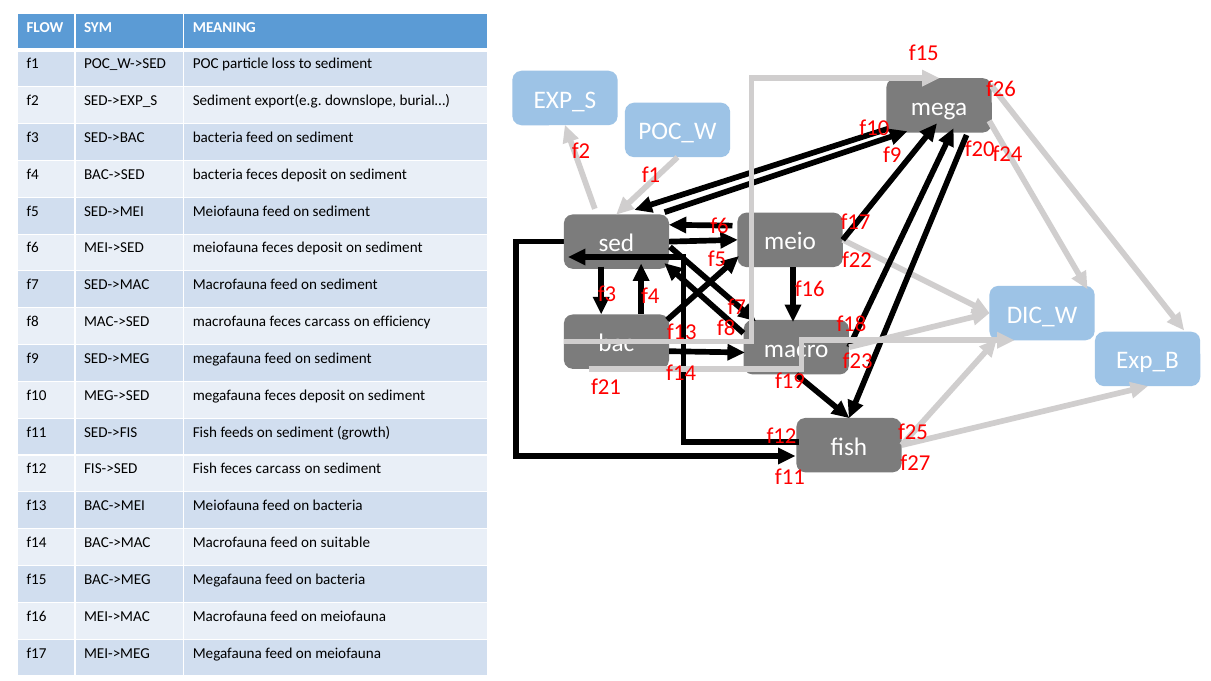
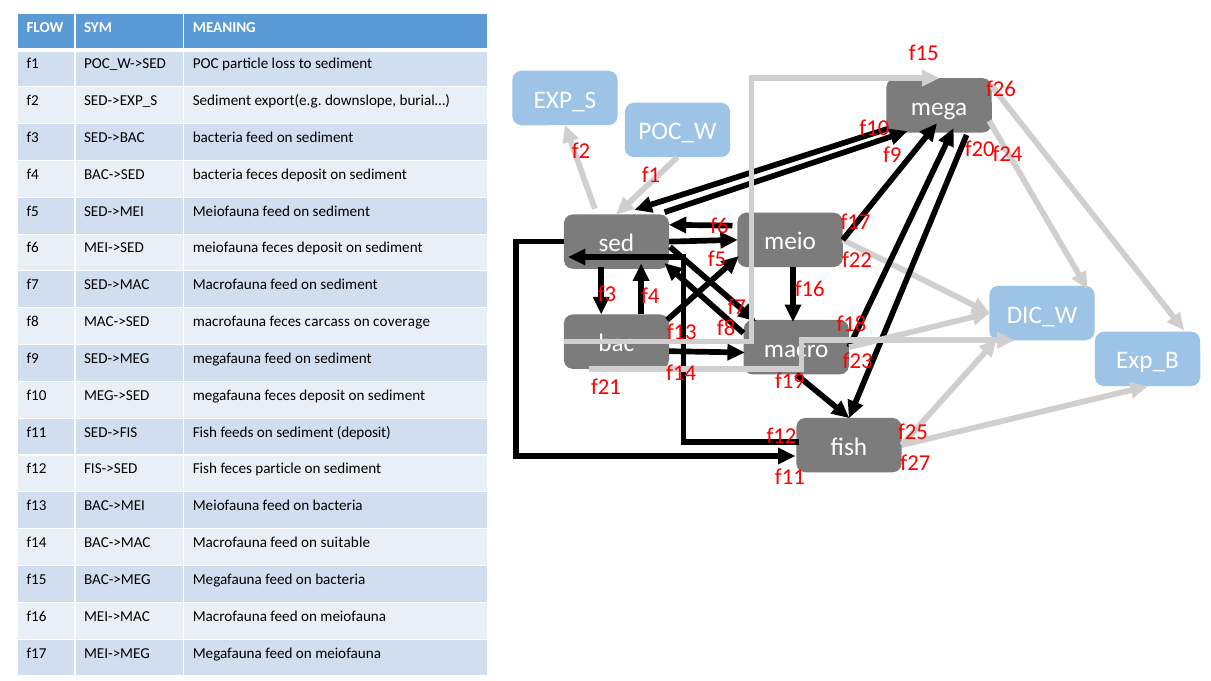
efficiency: efficiency -> coverage
sediment growth: growth -> deposit
Fish feces carcass: carcass -> particle
